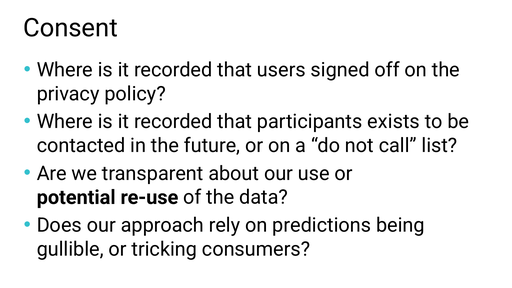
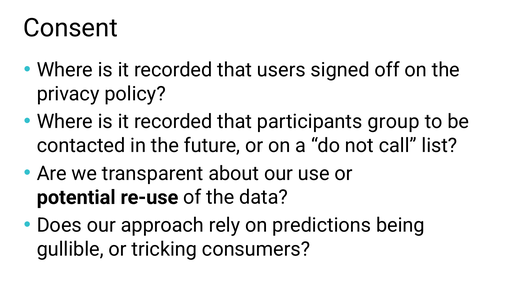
exists: exists -> group
